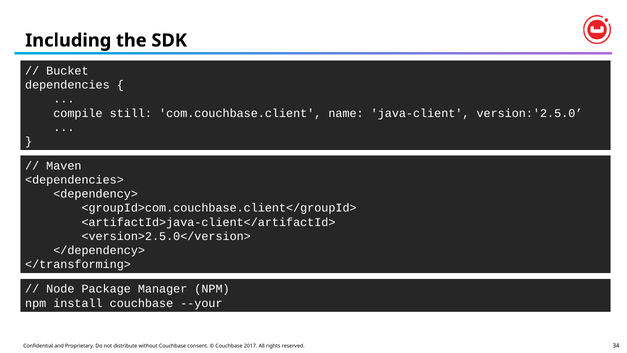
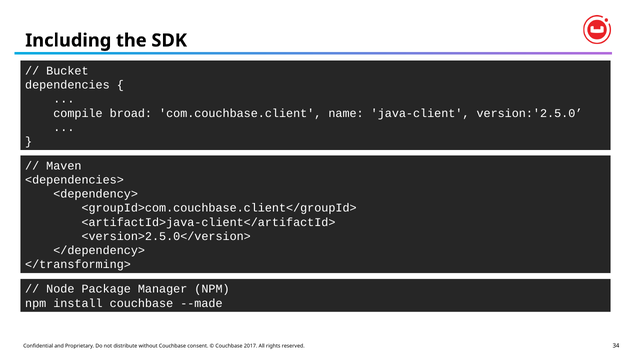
still: still -> broad
--your: --your -> --made
